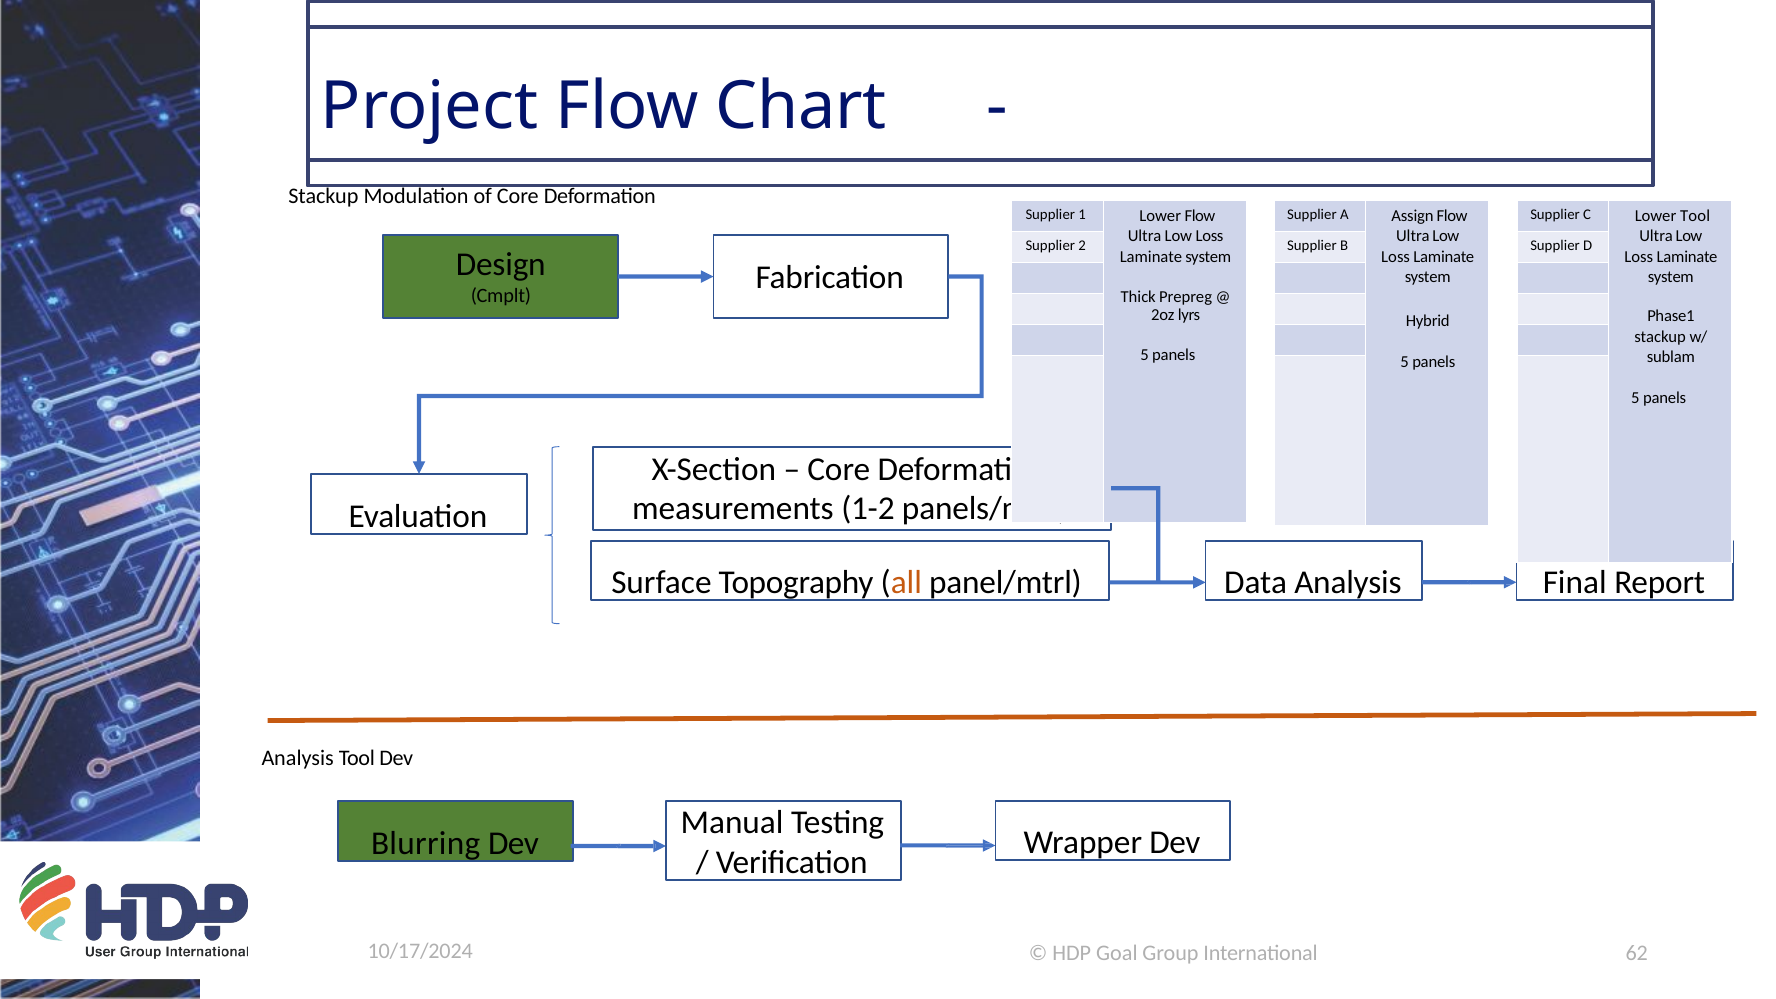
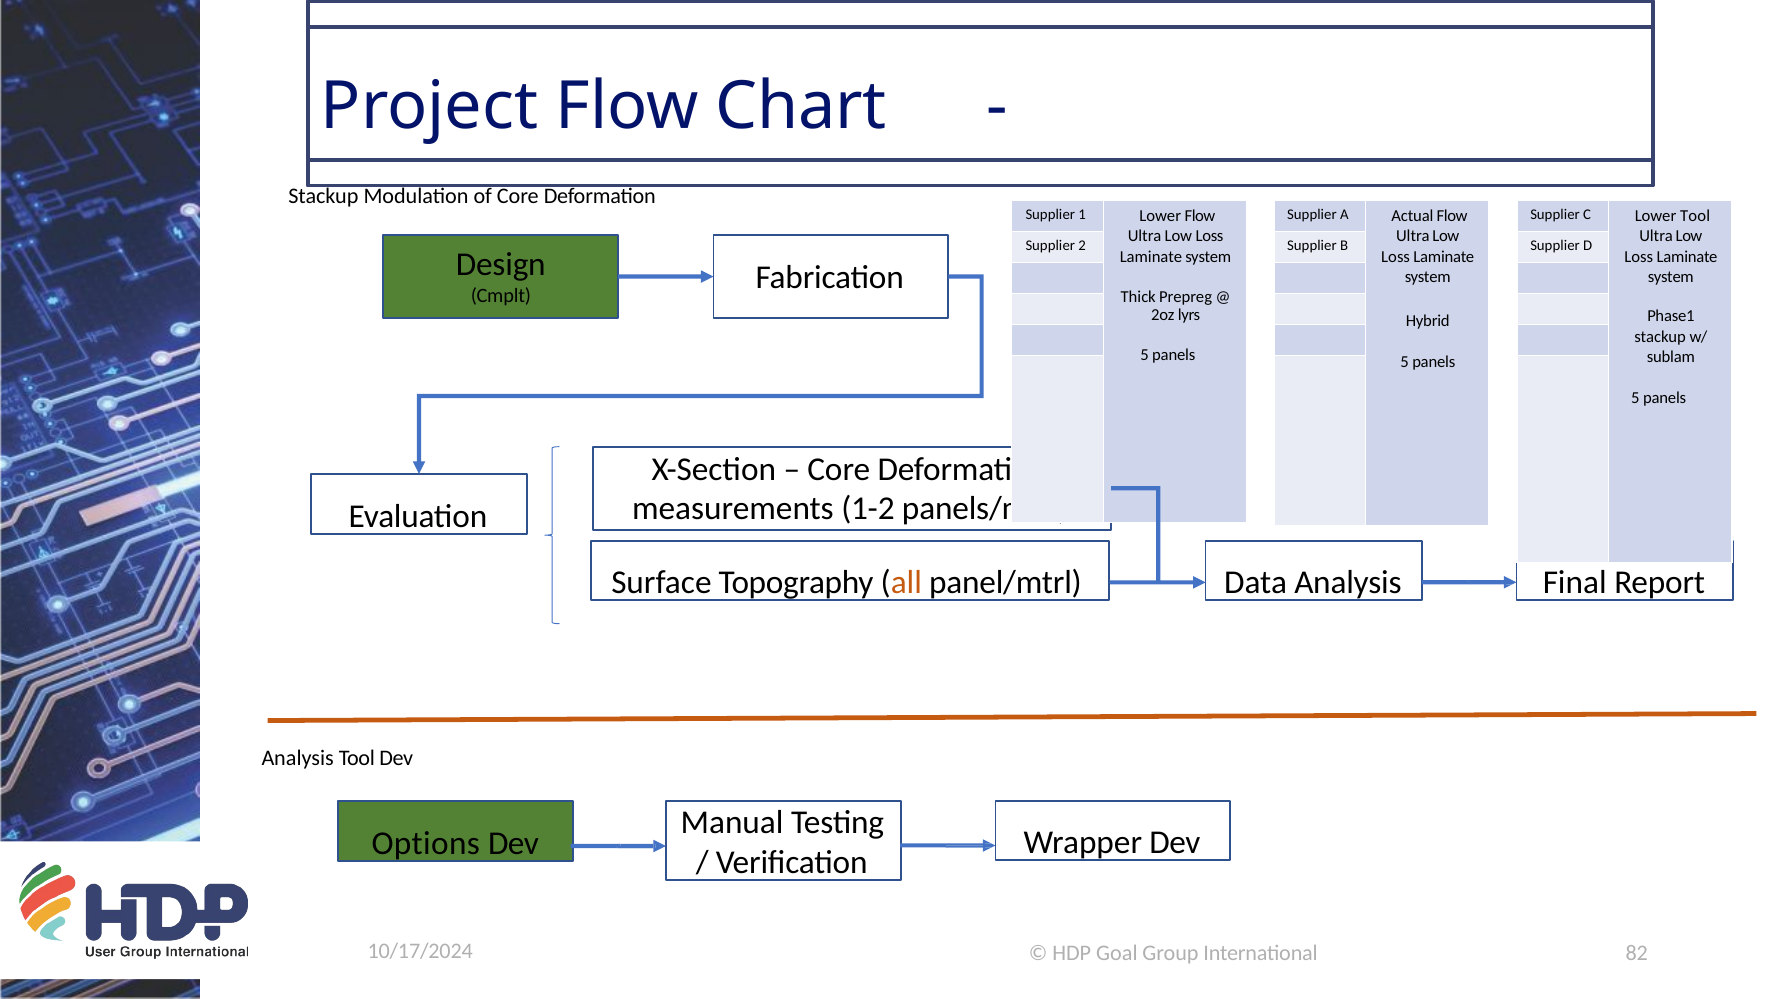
Assign: Assign -> Actual
Blurring: Blurring -> Options
62: 62 -> 82
